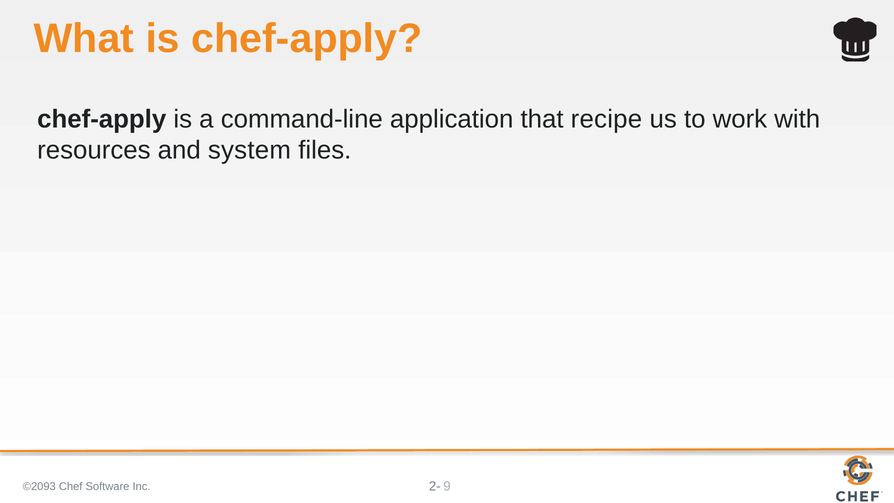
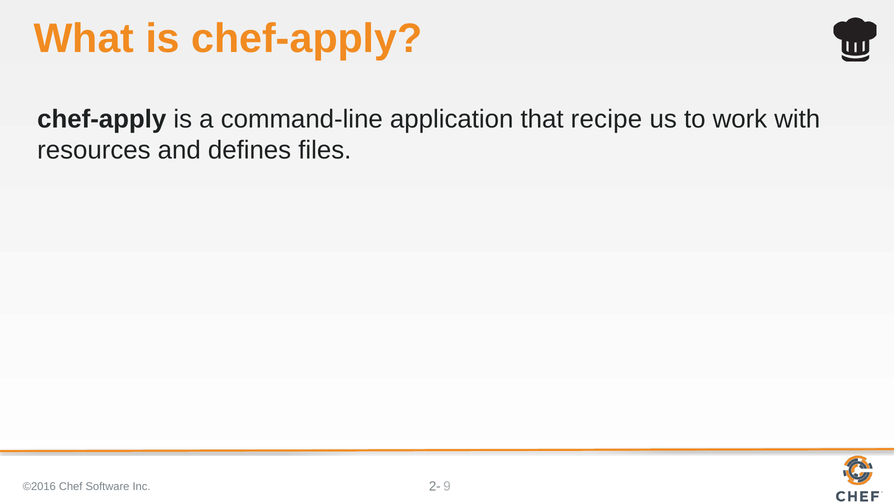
system: system -> defines
©2093: ©2093 -> ©2016
